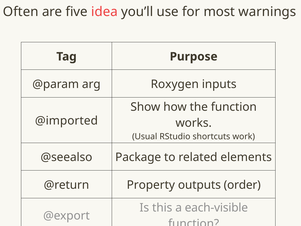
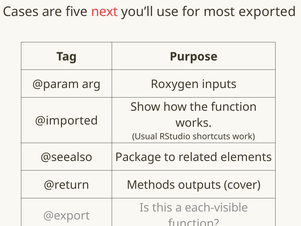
Often: Often -> Cases
idea: idea -> next
warnings: warnings -> exported
Property: Property -> Methods
order: order -> cover
